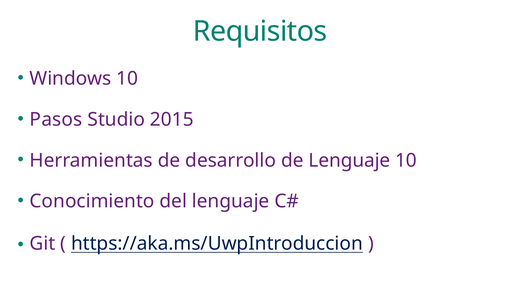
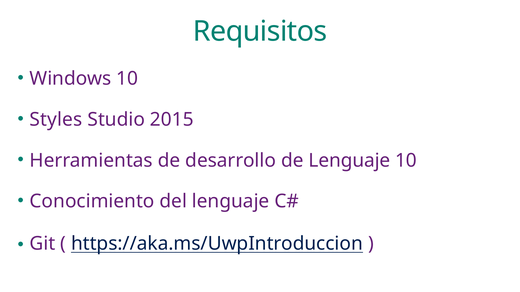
Pasos: Pasos -> Styles
